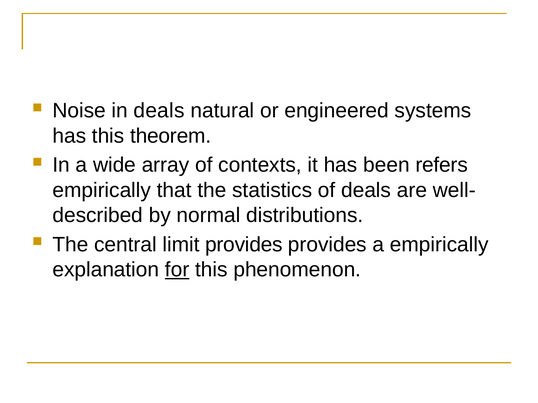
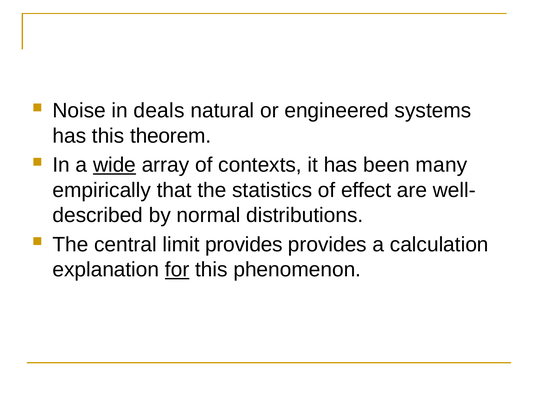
wide underline: none -> present
refers: refers -> many
of deals: deals -> effect
a empirically: empirically -> calculation
